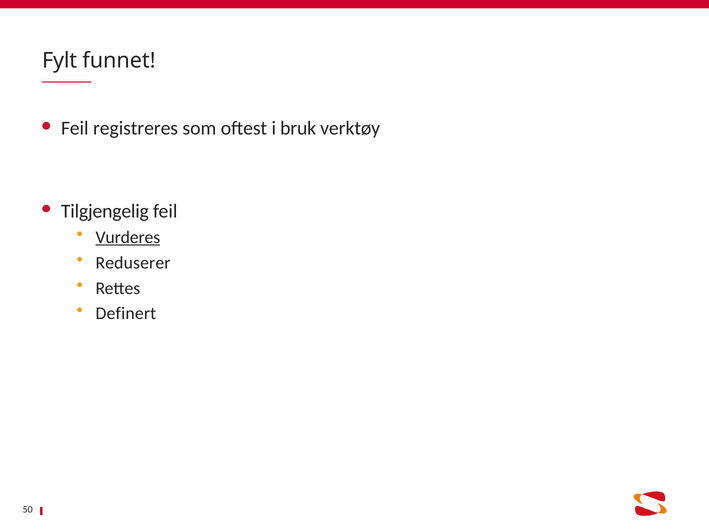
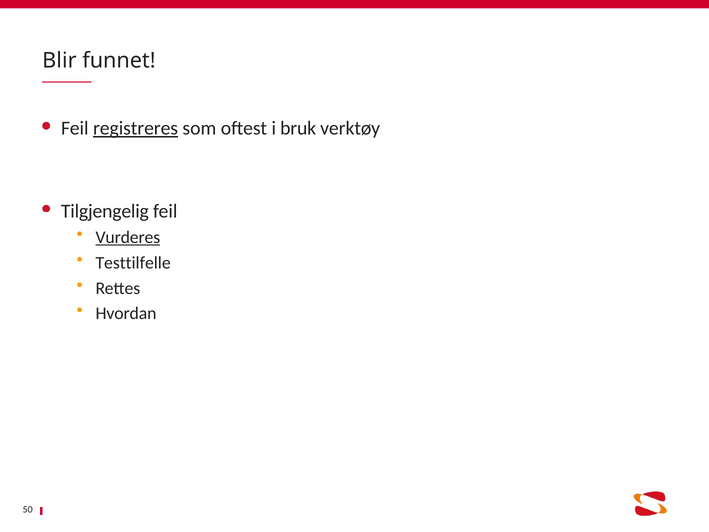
Fylt: Fylt -> Blir
registreres underline: none -> present
Reduserer: Reduserer -> Testtilfelle
Definert: Definert -> Hvordan
